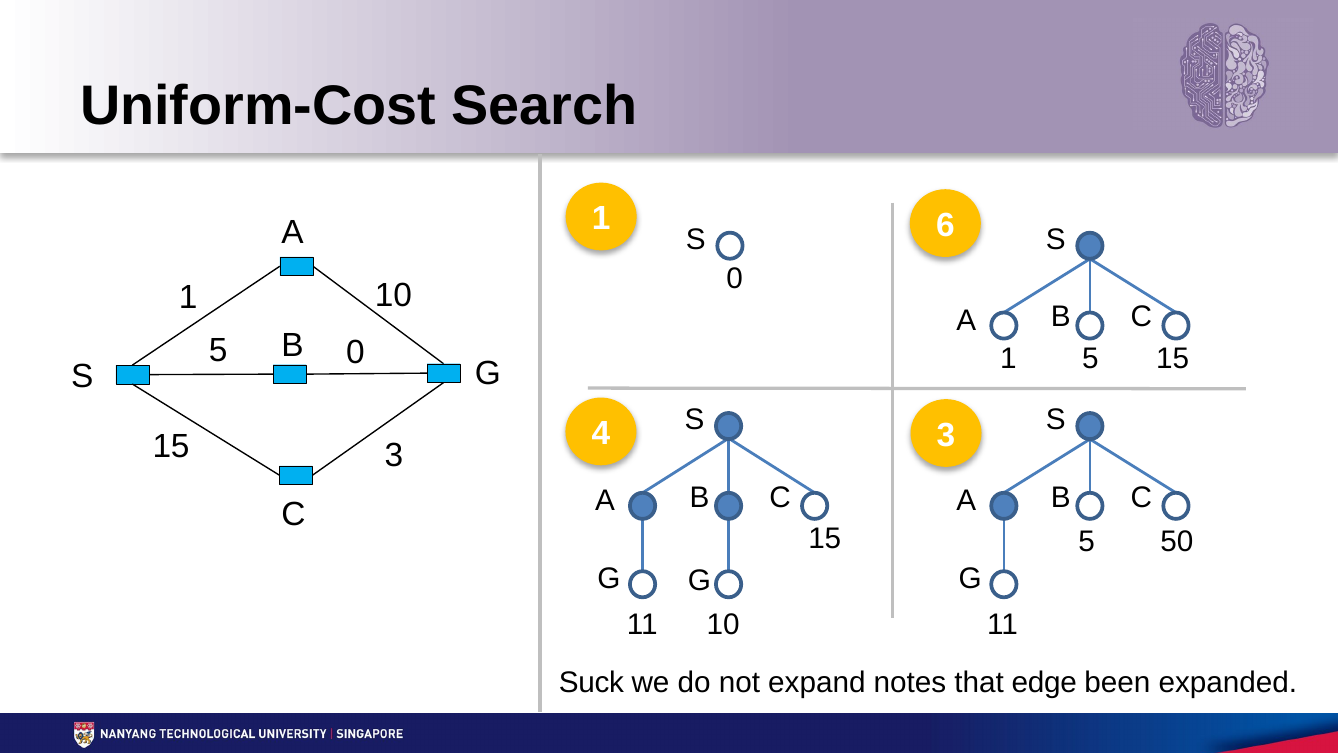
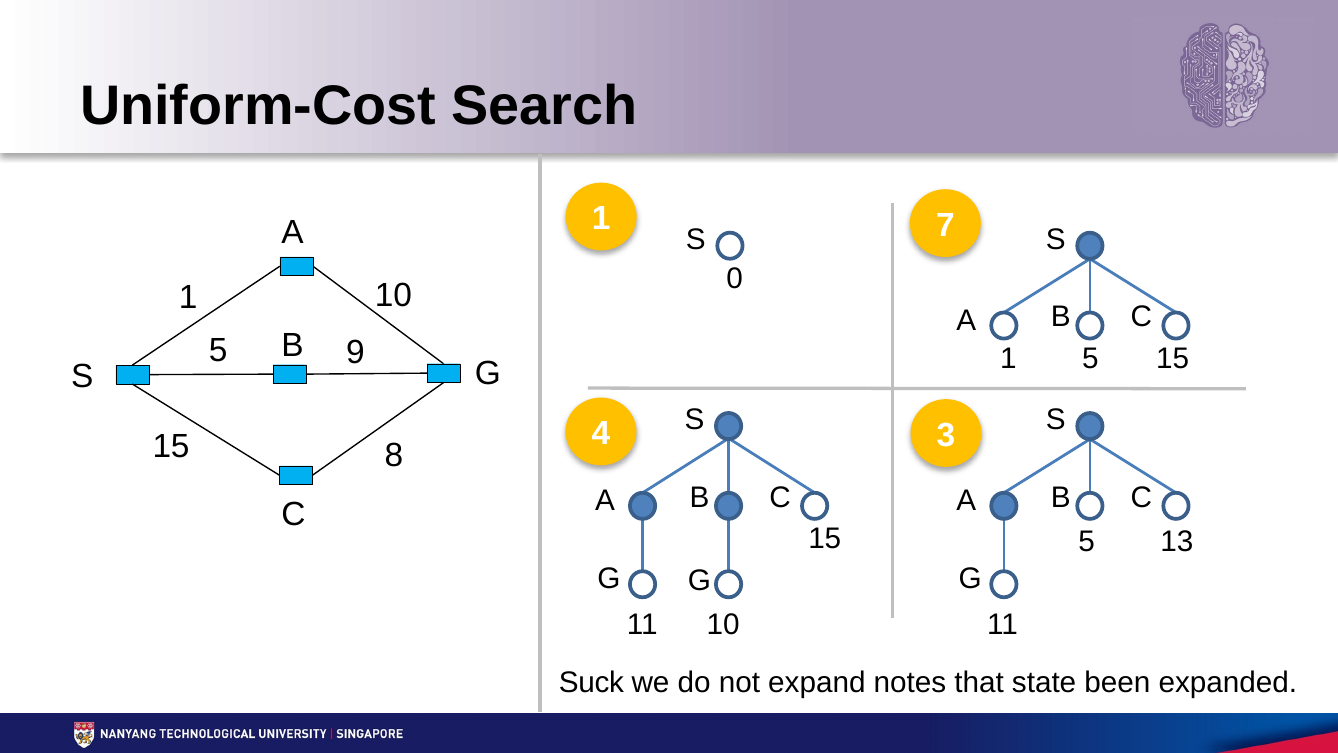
6: 6 -> 7
5 0: 0 -> 9
15 3: 3 -> 8
50: 50 -> 13
edge: edge -> state
